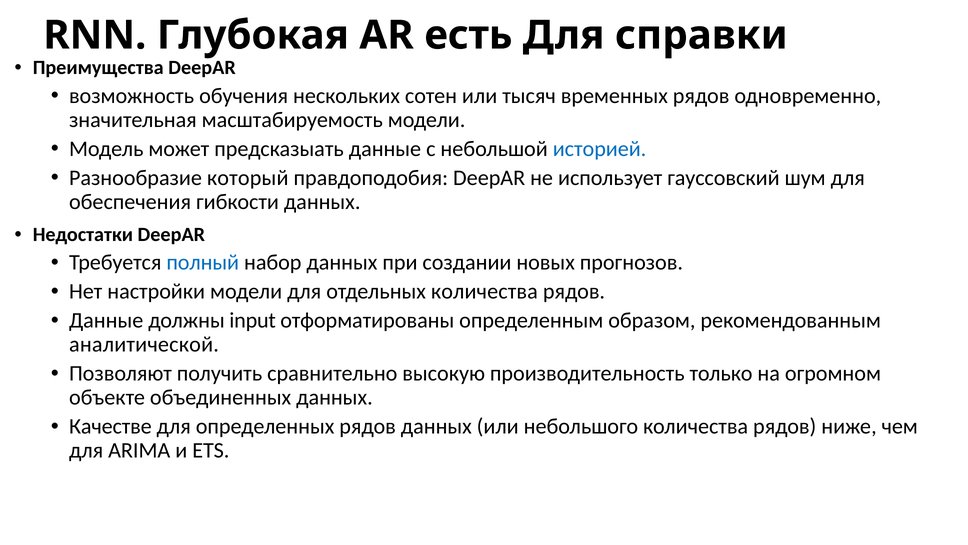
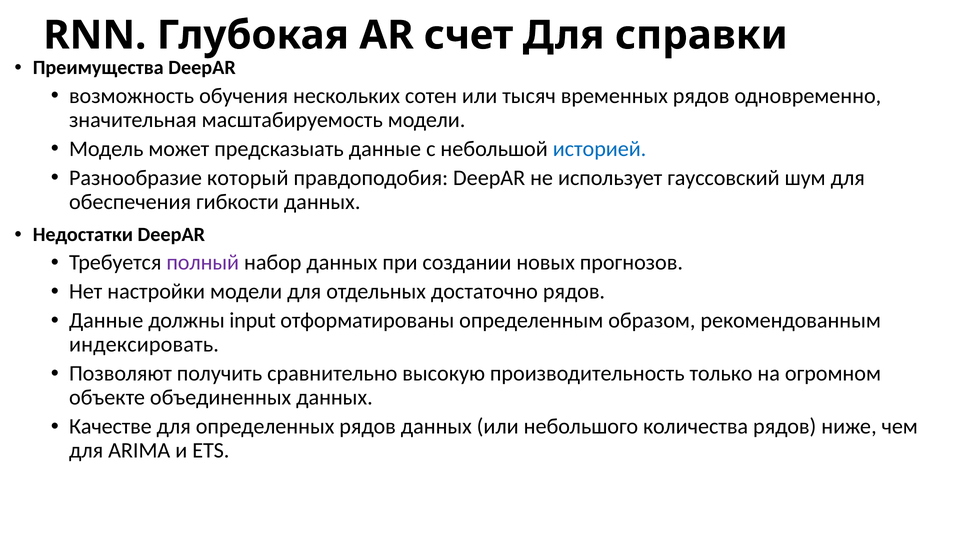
есть: есть -> счет
полный colour: blue -> purple
отдельных количества: количества -> достаточно
аналитической: аналитической -> индексировать
